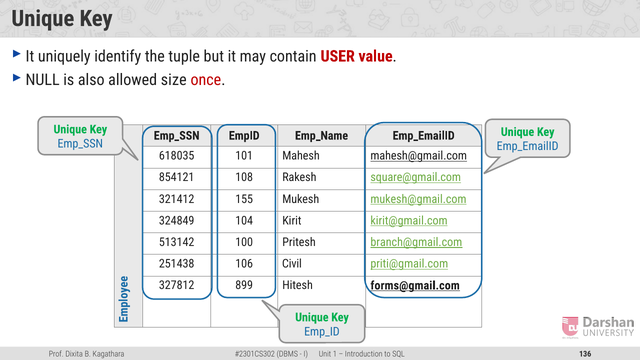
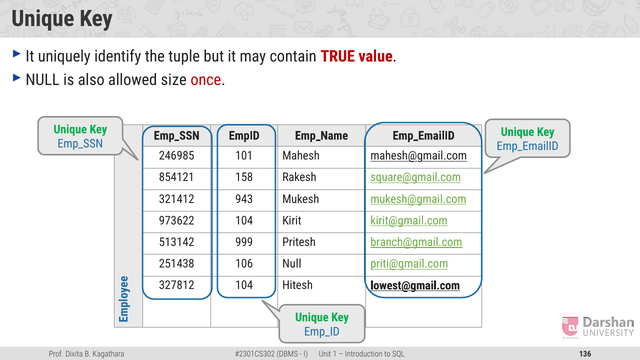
USER: USER -> TRUE
618035: 618035 -> 246985
108: 108 -> 158
155: 155 -> 943
324849: 324849 -> 973622
100: 100 -> 999
106 Civil: Civil -> Null
327812 899: 899 -> 104
forms@gmail.com: forms@gmail.com -> lowest@gmail.com
